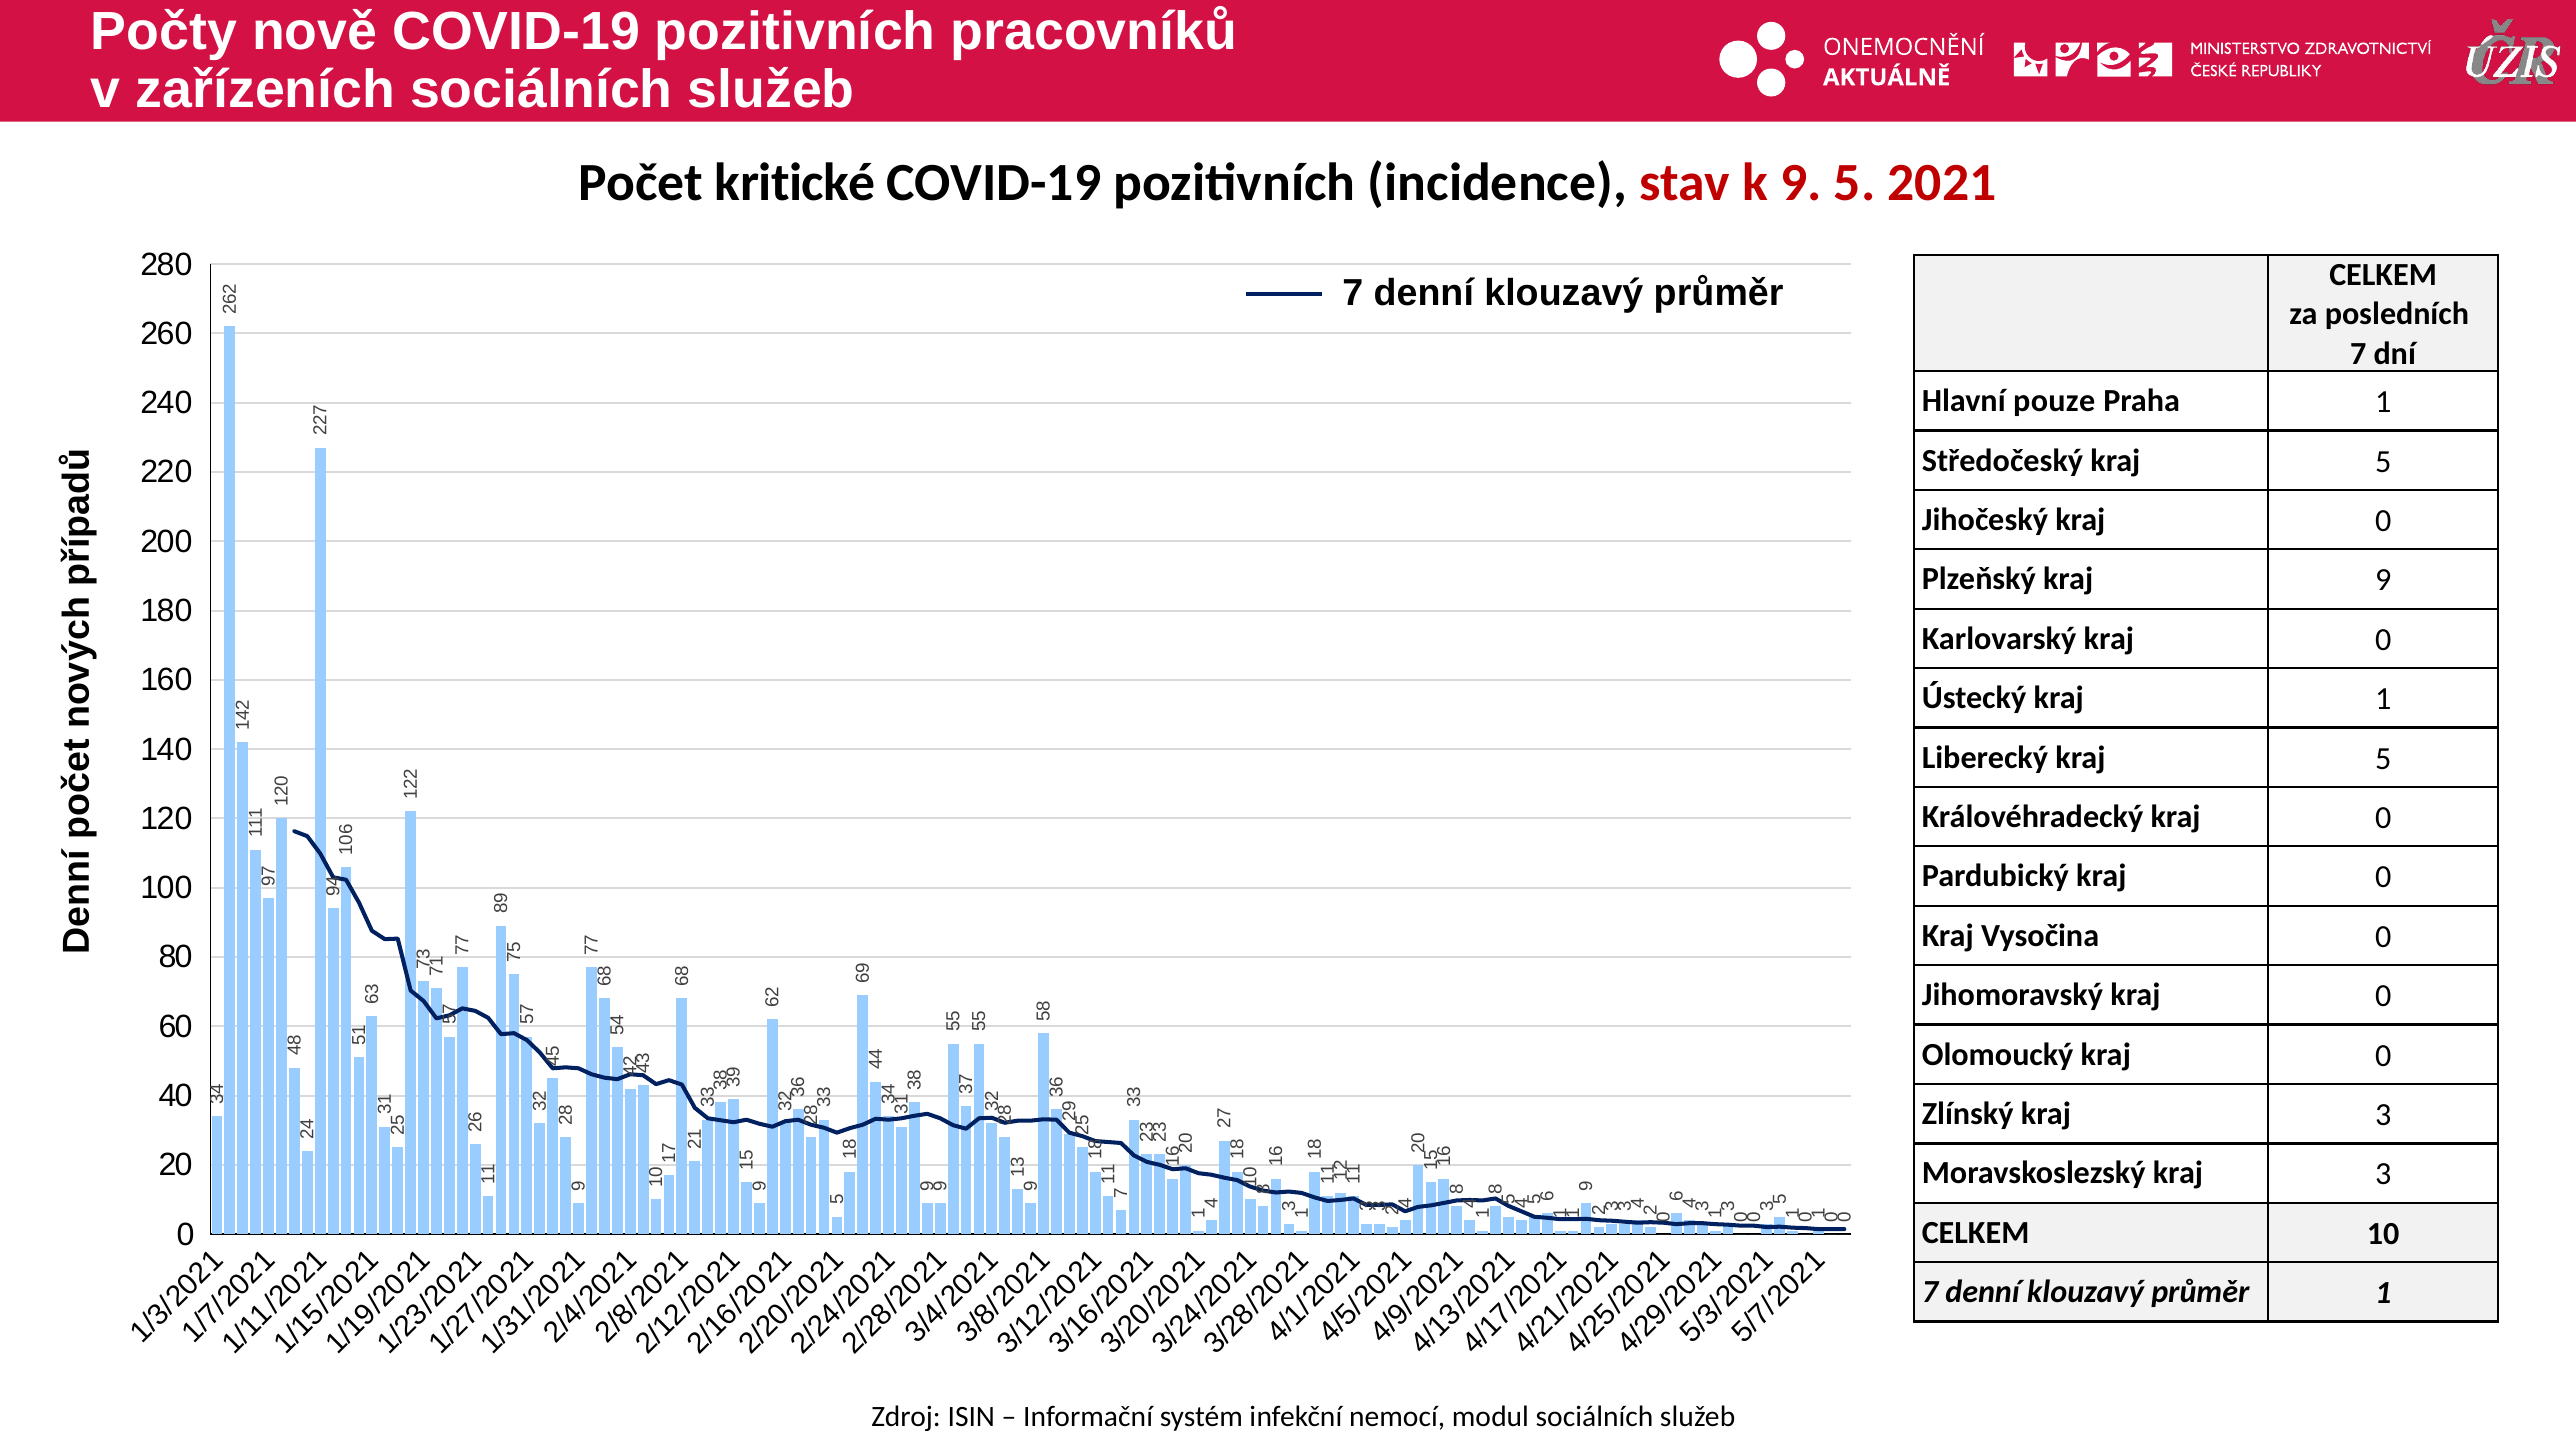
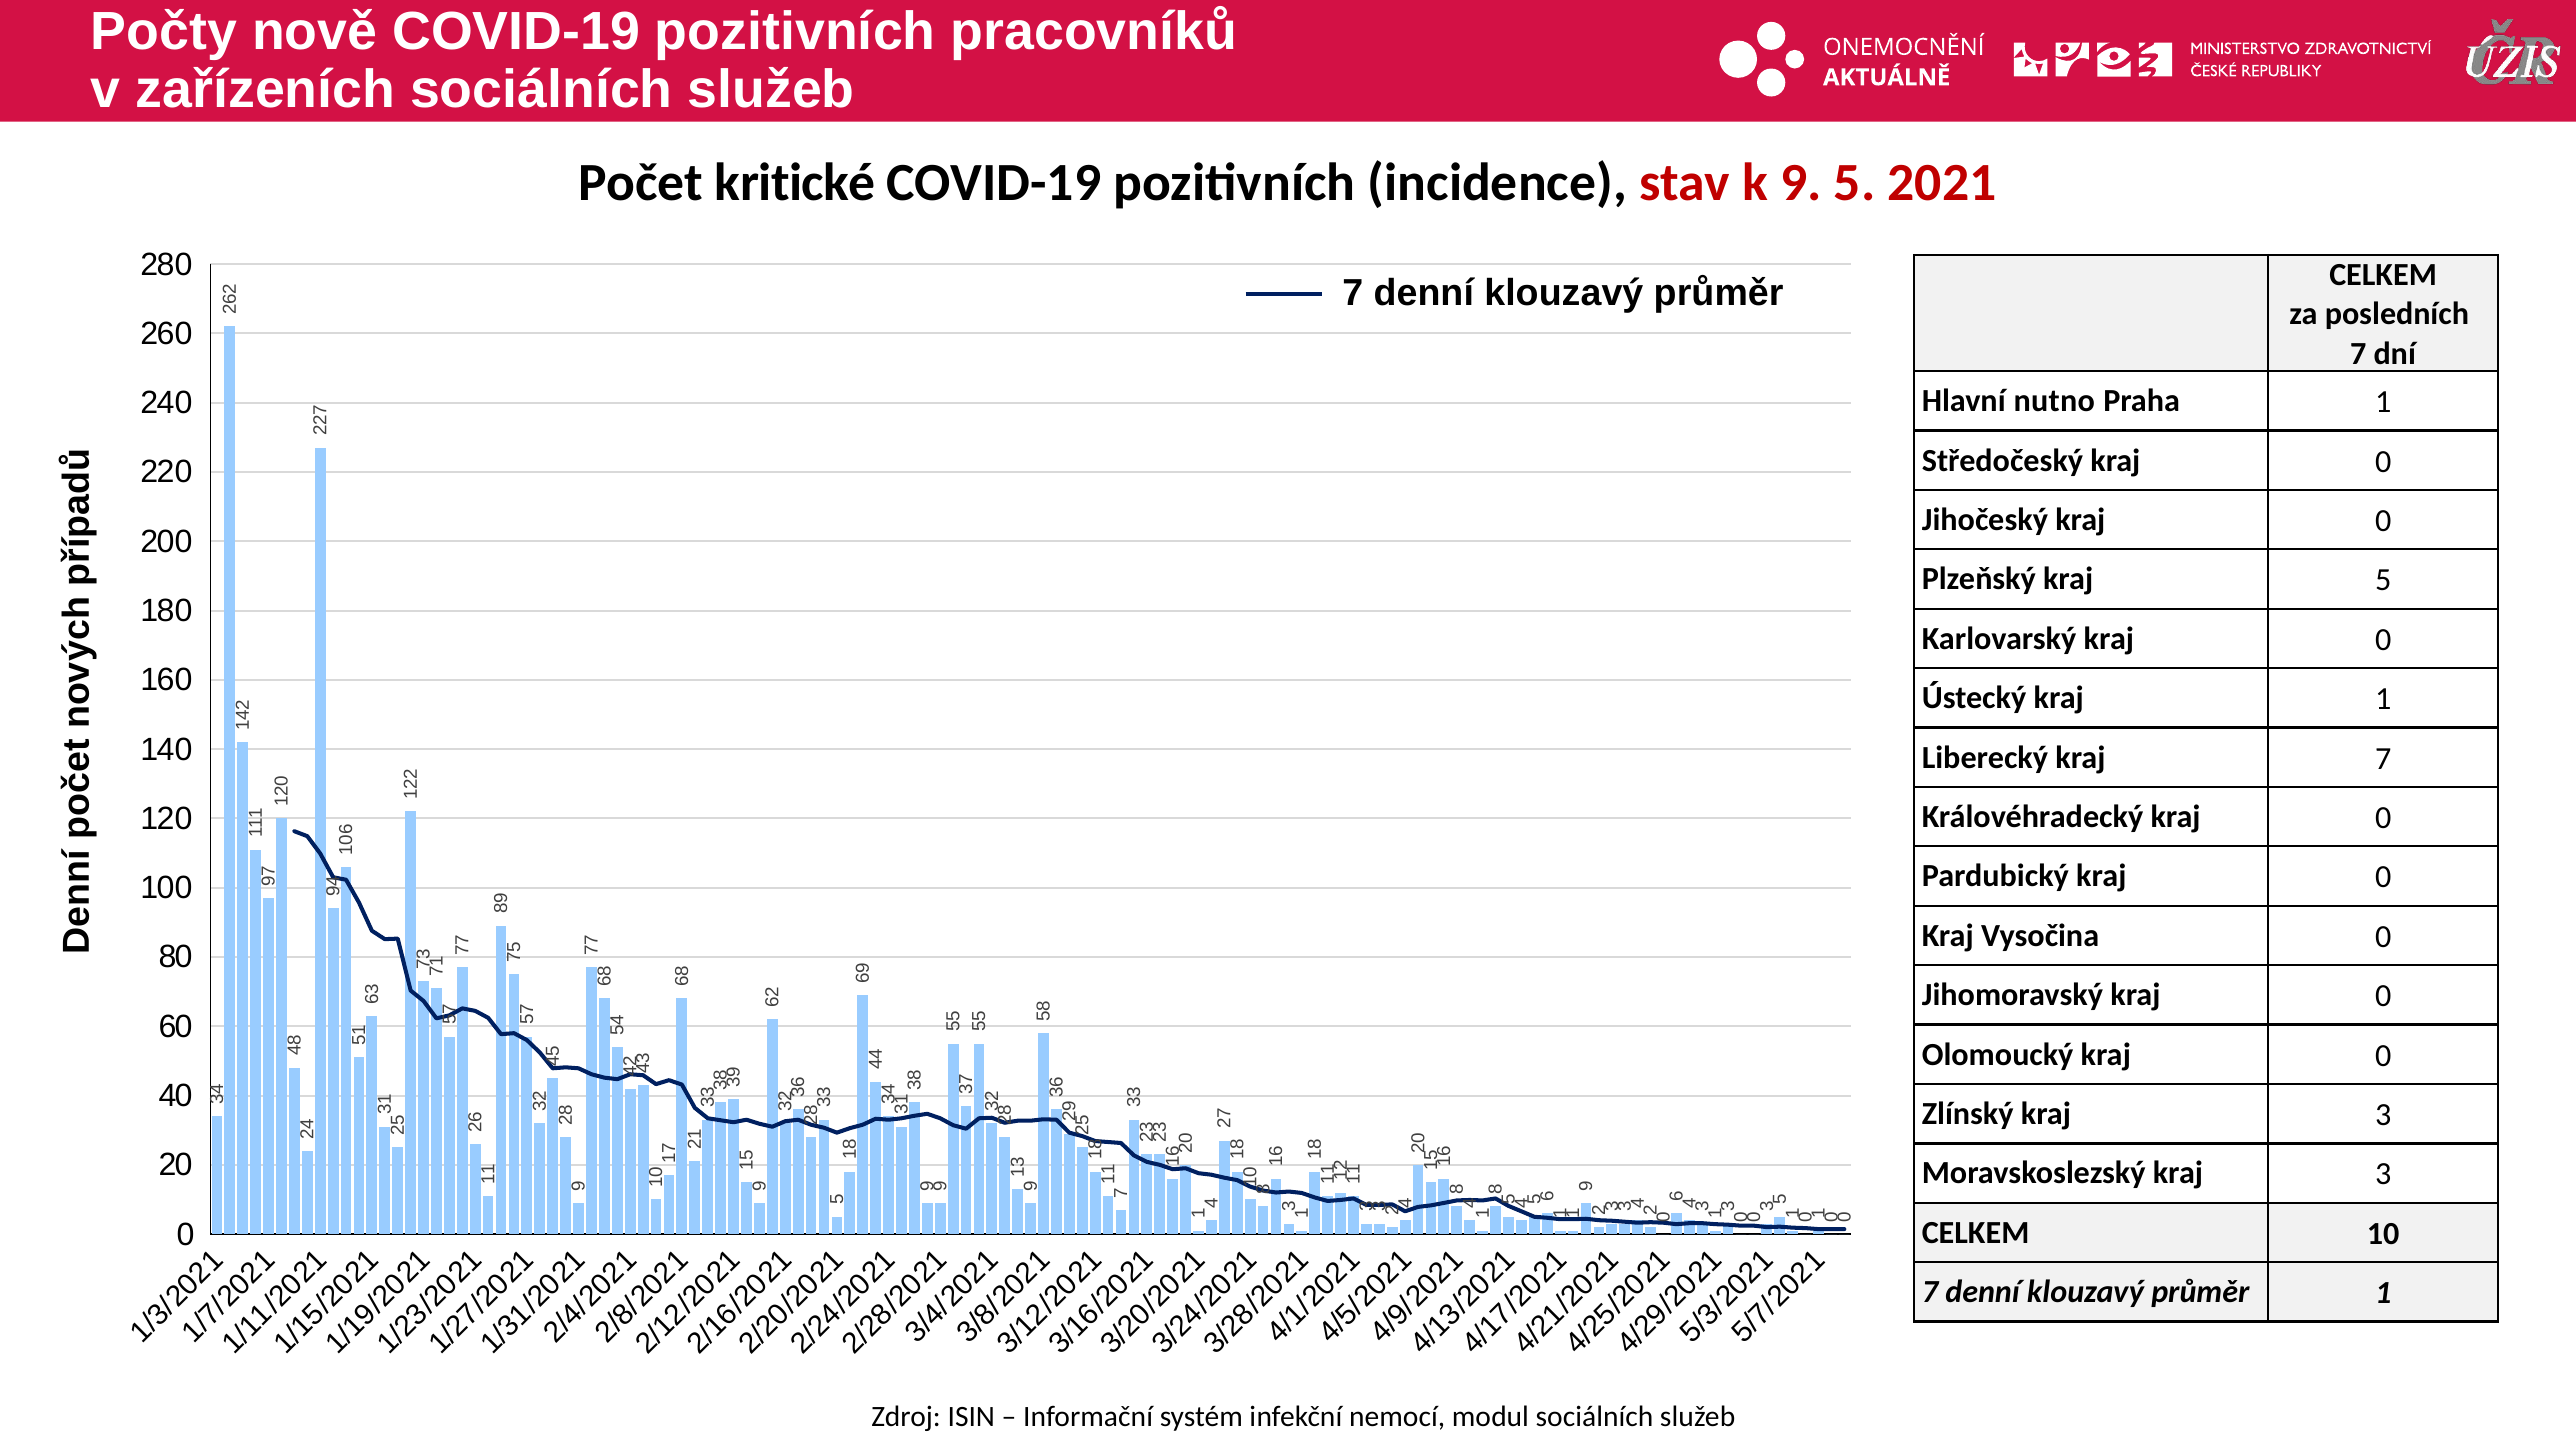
pouze: pouze -> nutno
Středočeský kraj 5: 5 -> 0
kraj 9: 9 -> 5
Liberecký kraj 5: 5 -> 7
